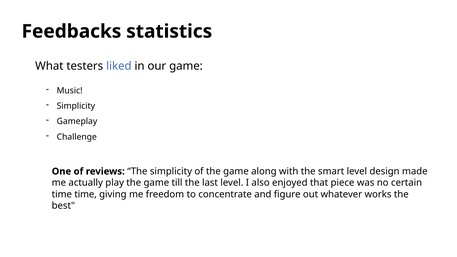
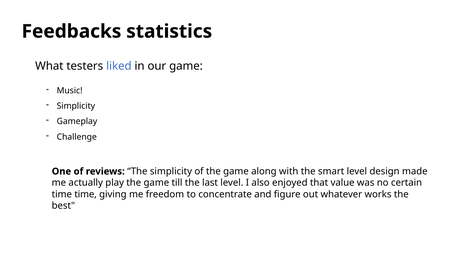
piece: piece -> value
